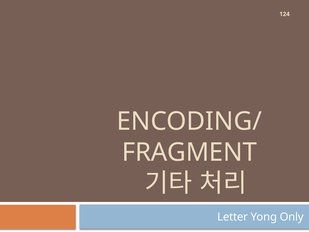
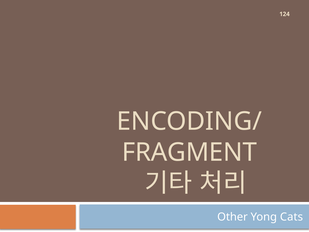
Letter: Letter -> Other
Only: Only -> Cats
